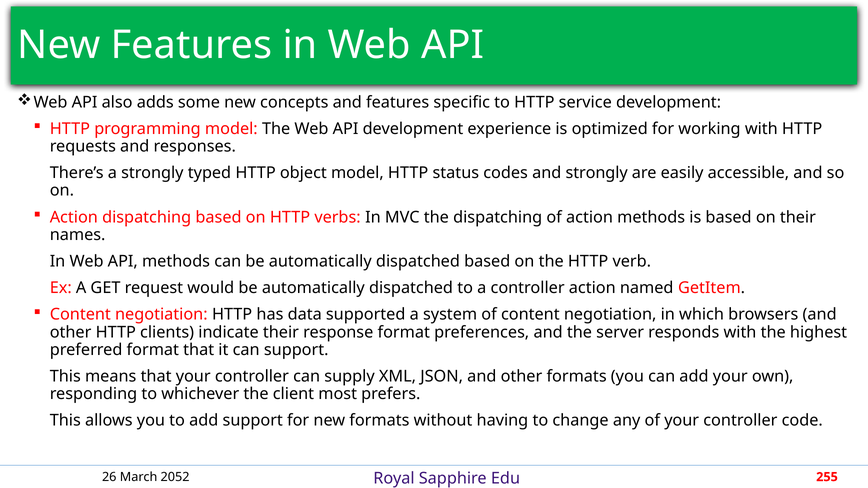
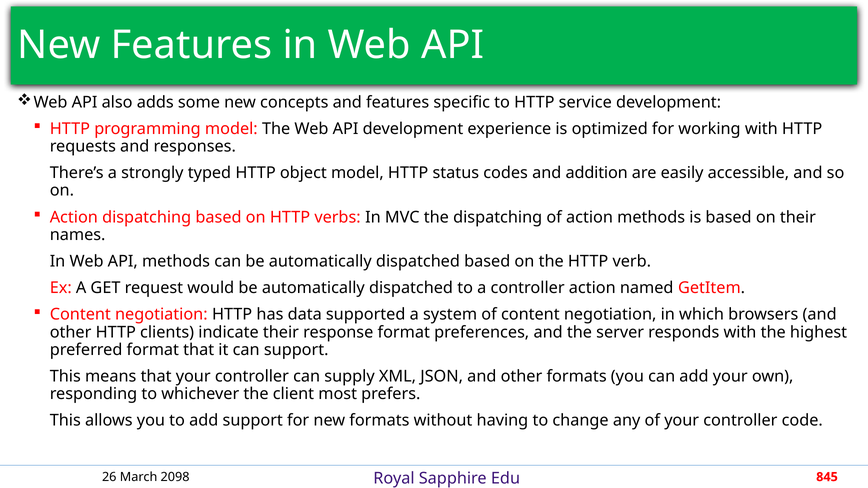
and strongly: strongly -> addition
2052: 2052 -> 2098
255: 255 -> 845
